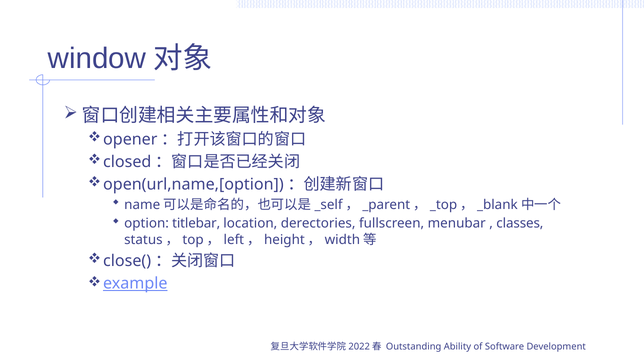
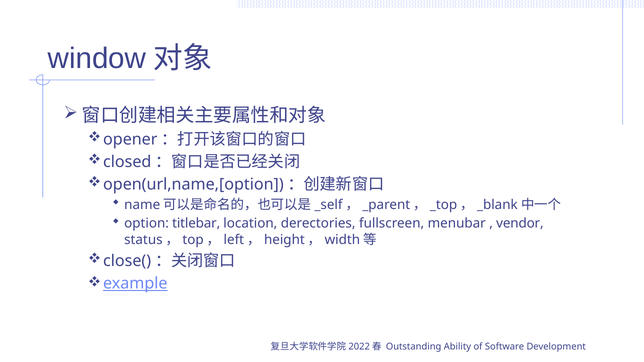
classes: classes -> vendor
